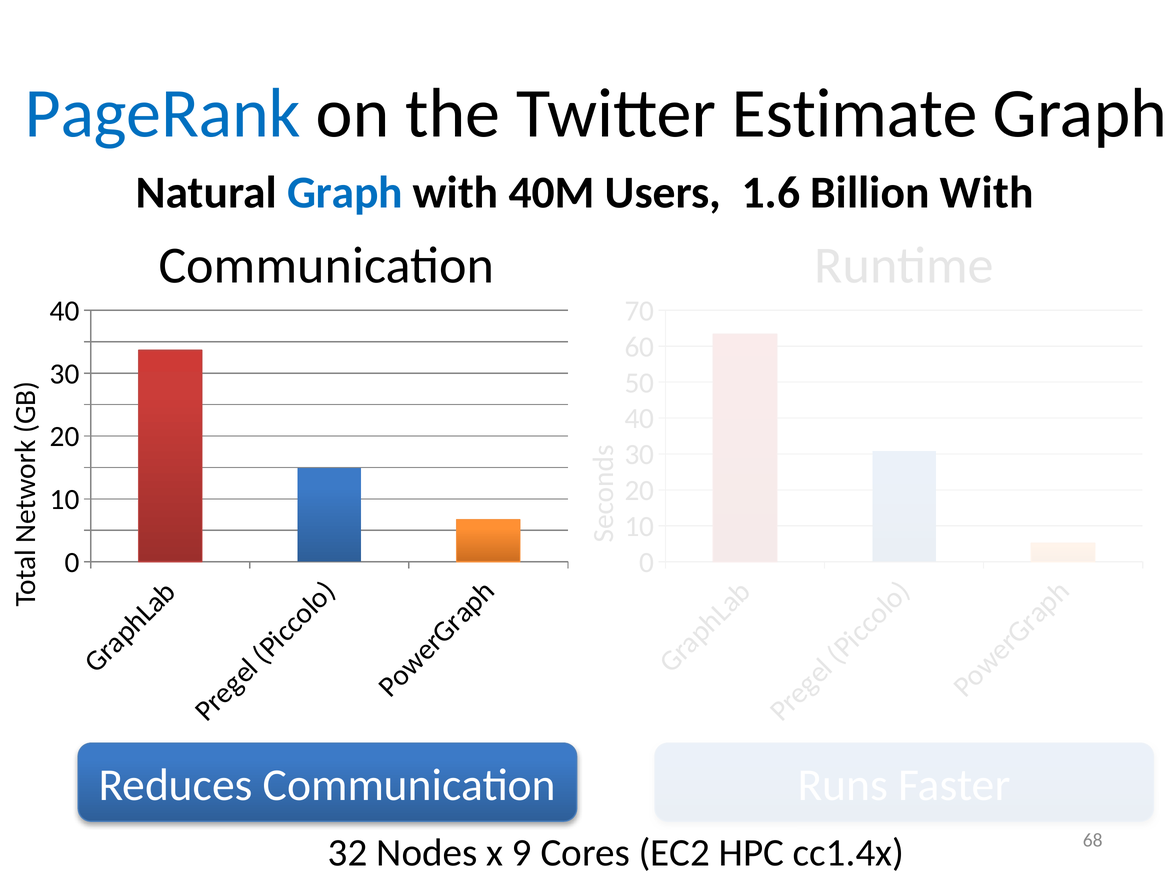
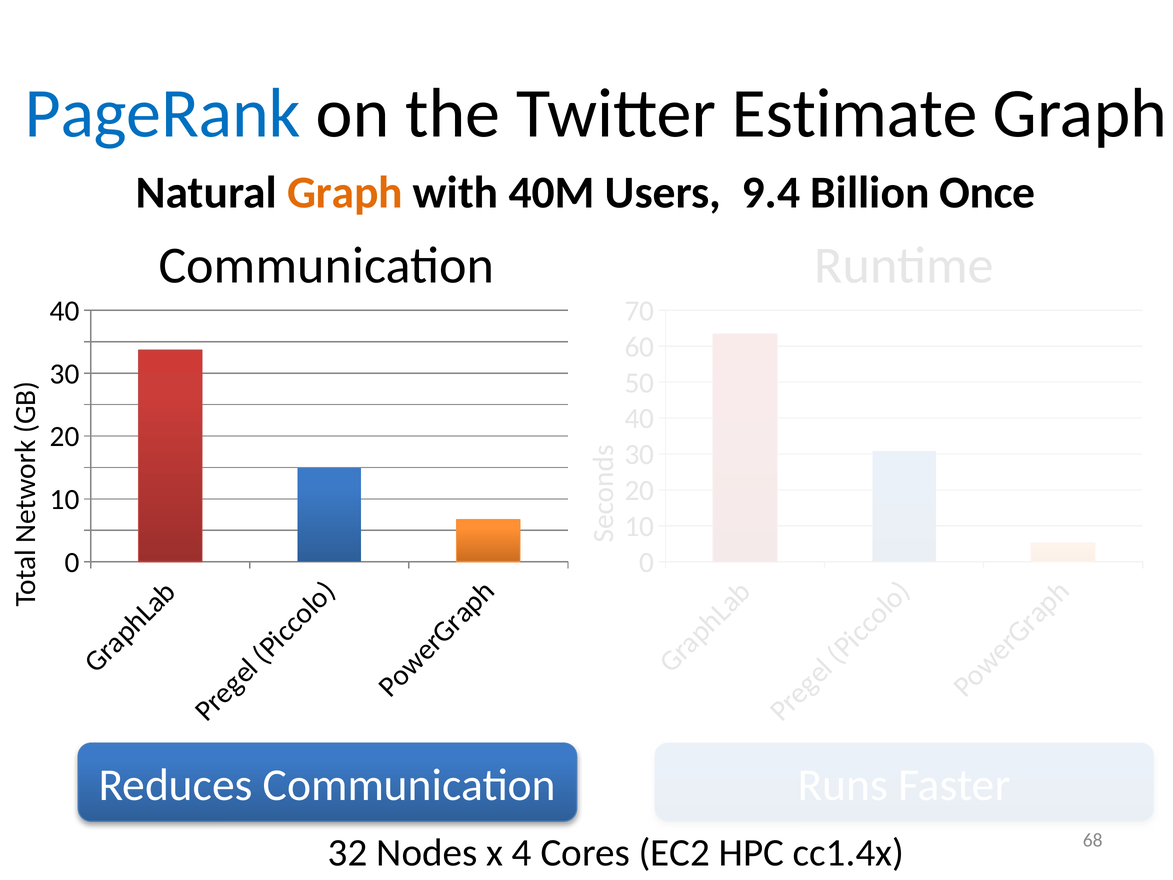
Graph at (345, 193) colour: blue -> orange
1.6: 1.6 -> 9.4
Billion With: With -> Once
9: 9 -> 4
